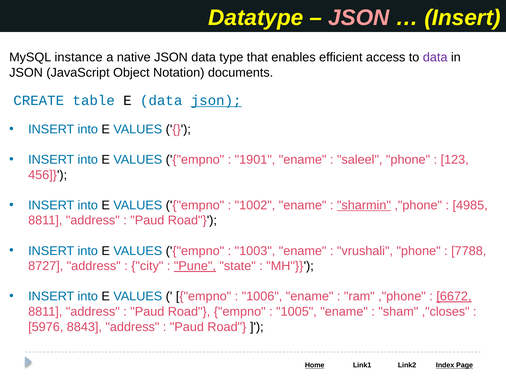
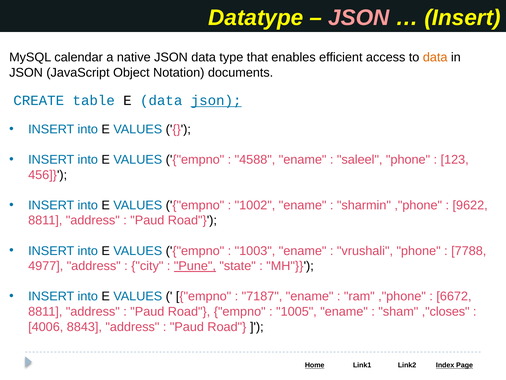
instance: instance -> calendar
data at (435, 57) colour: purple -> orange
1901: 1901 -> 4588
sharmin underline: present -> none
4985: 4985 -> 9622
8727: 8727 -> 4977
1006: 1006 -> 7187
6672 underline: present -> none
5976: 5976 -> 4006
